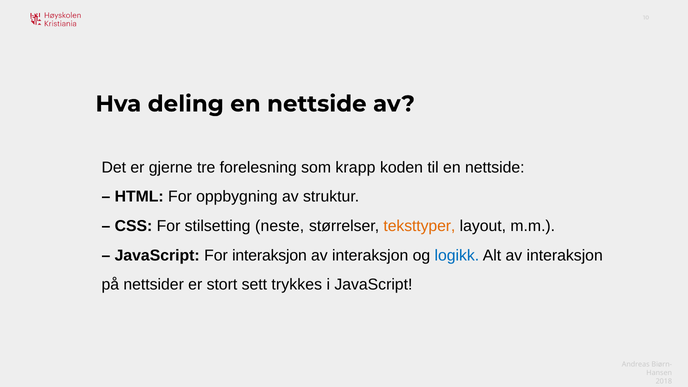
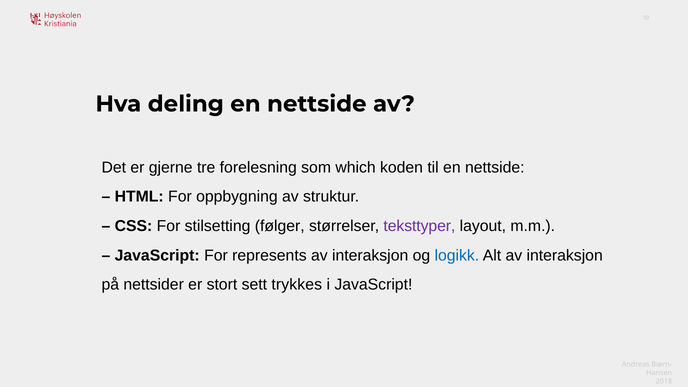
krapp: krapp -> which
neste: neste -> følger
teksttyper colour: orange -> purple
For interaksjon: interaksjon -> represents
